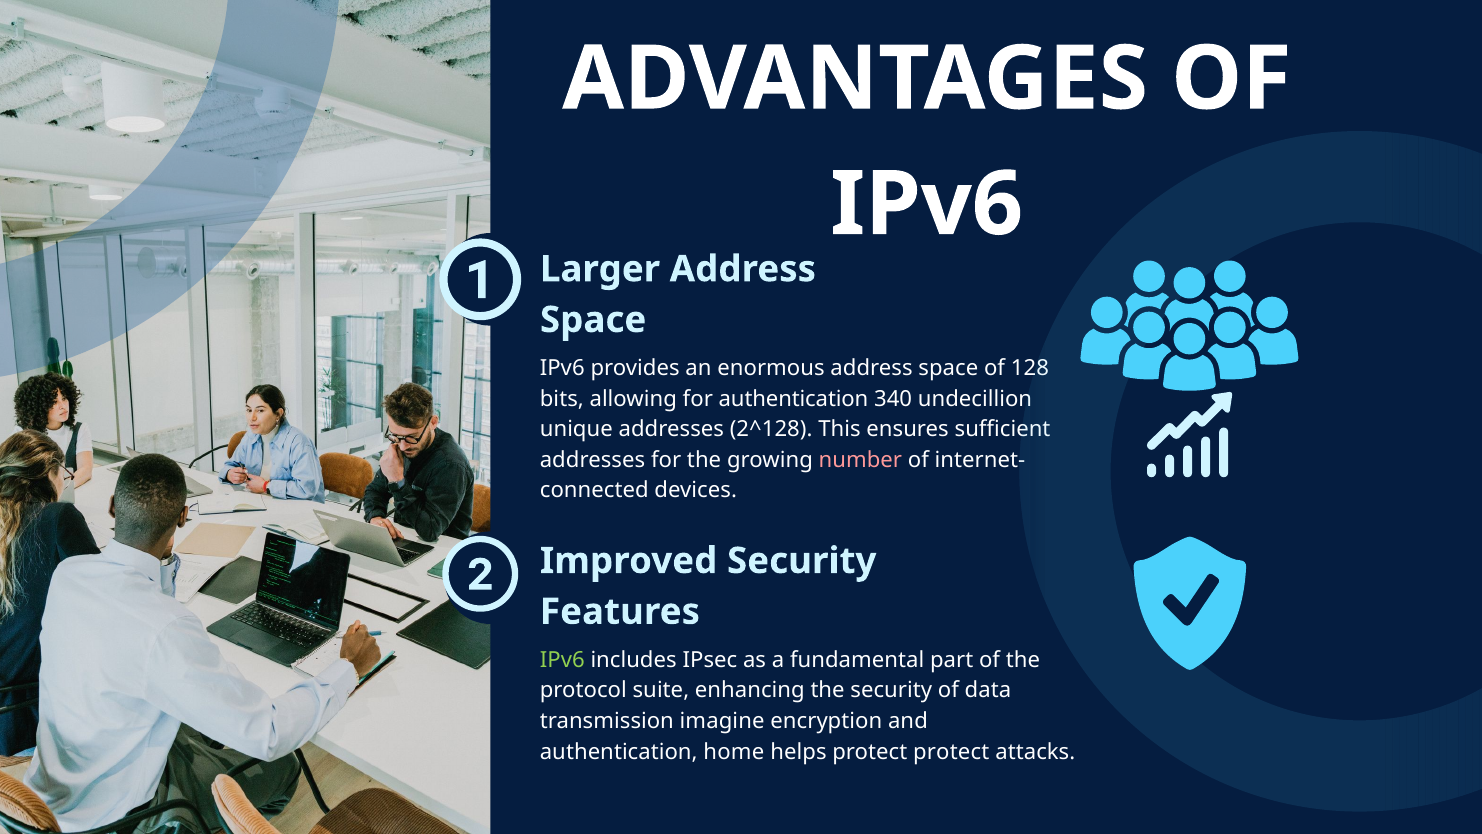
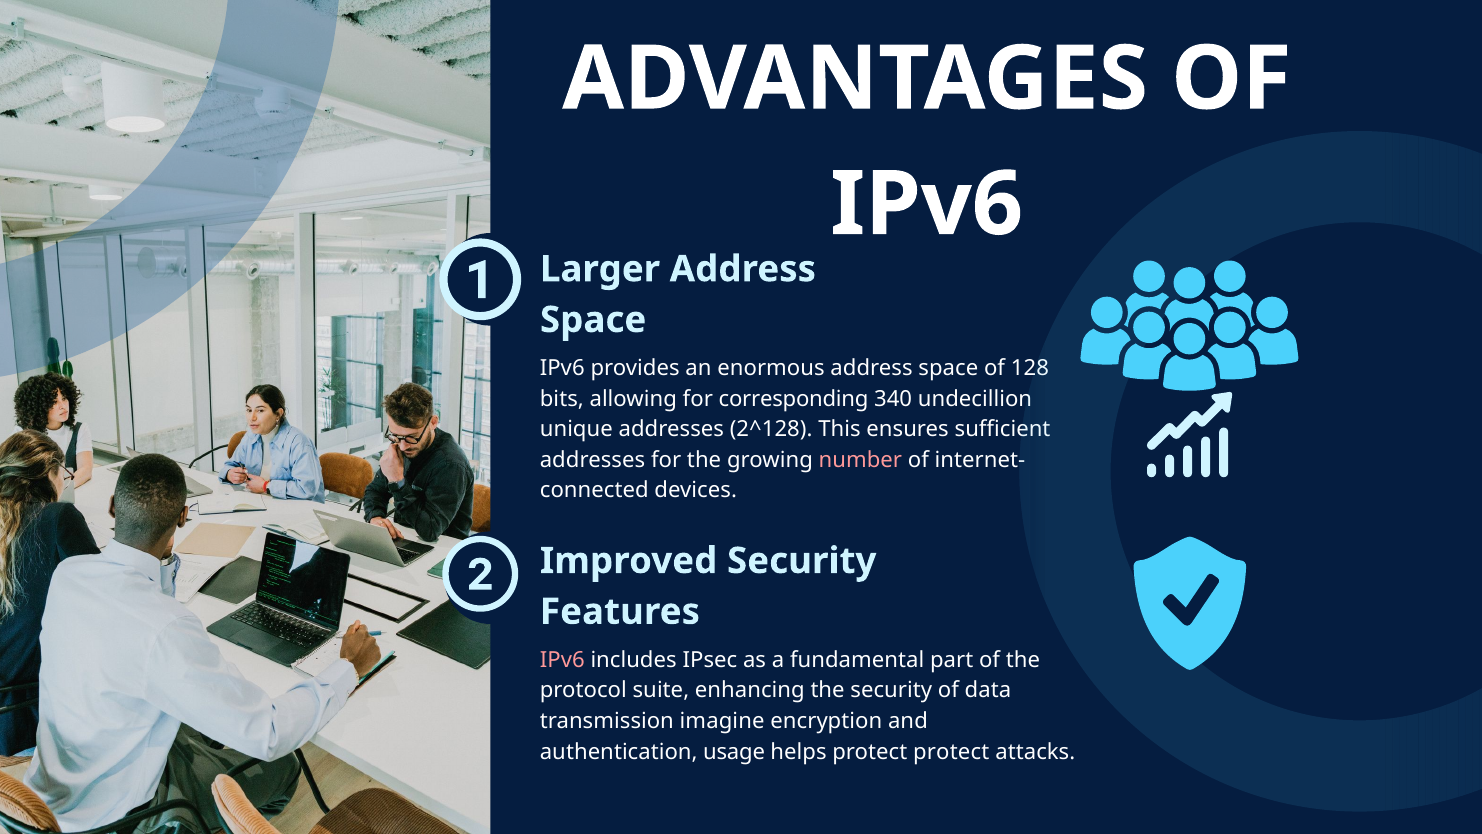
for authentication: authentication -> corresponding
IPv6 at (562, 660) colour: light green -> pink
home: home -> usage
